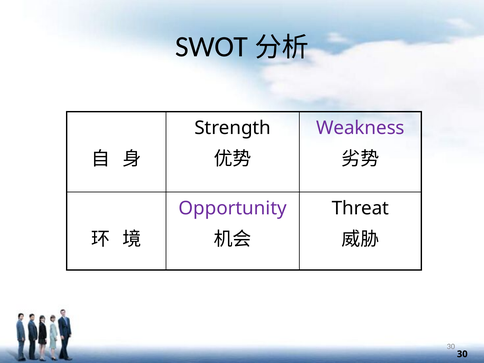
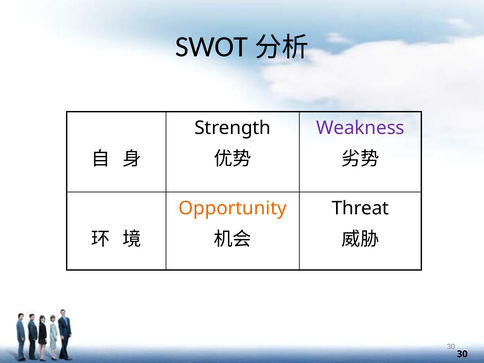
Opportunity colour: purple -> orange
